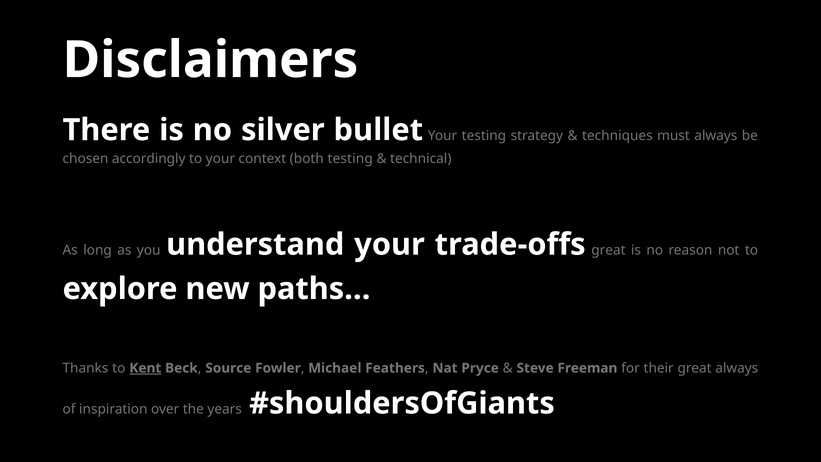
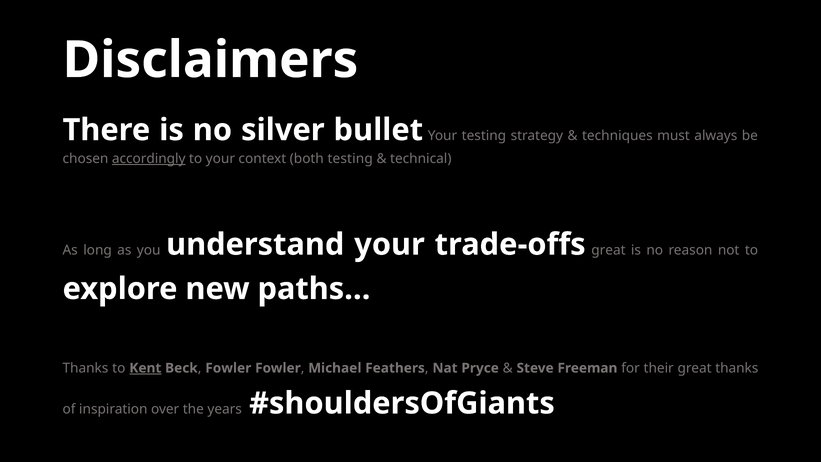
accordingly underline: none -> present
Beck Source: Source -> Fowler
great always: always -> thanks
